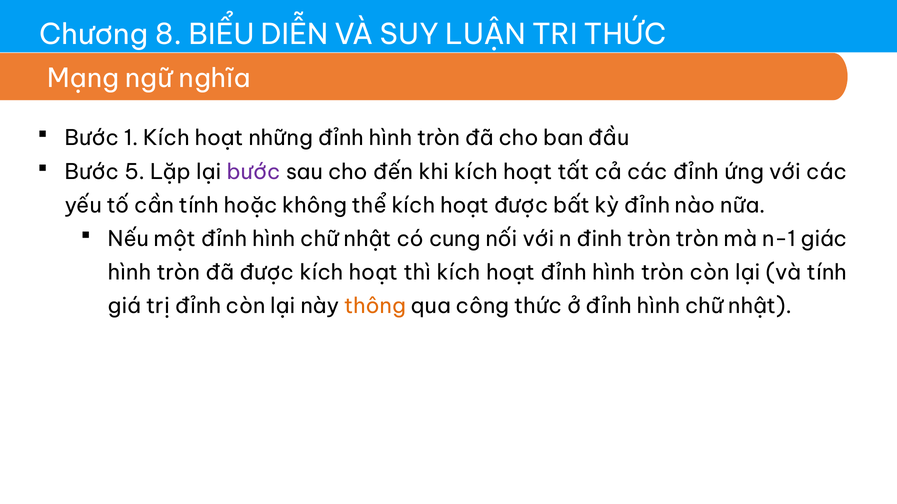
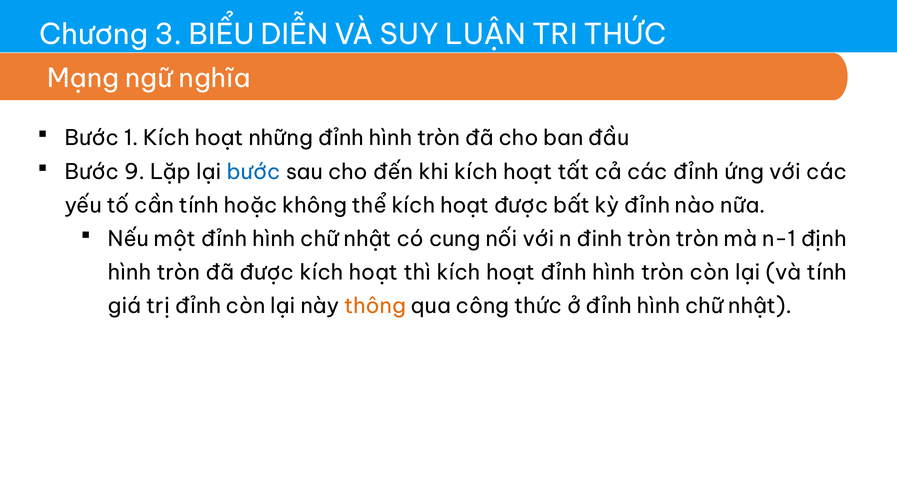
8: 8 -> 3
5: 5 -> 9
bước at (254, 172) colour: purple -> blue
giác: giác -> định
